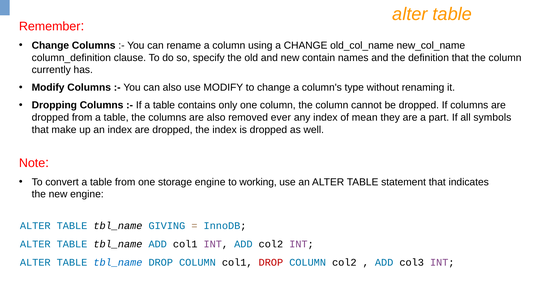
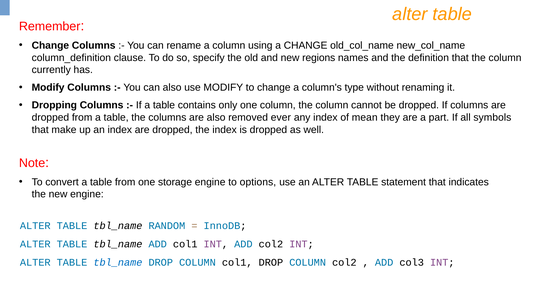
contain: contain -> regions
working: working -> options
GIVING: GIVING -> RANDOM
DROP at (271, 263) colour: red -> black
